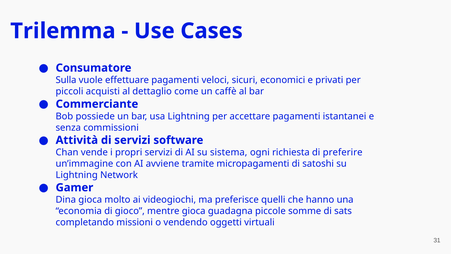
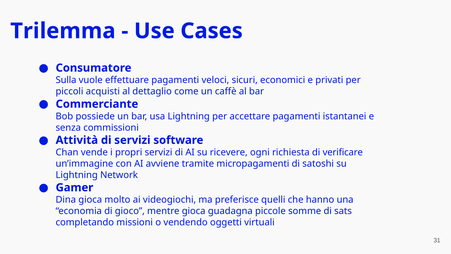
sistema: sistema -> ricevere
preferire: preferire -> verificare
